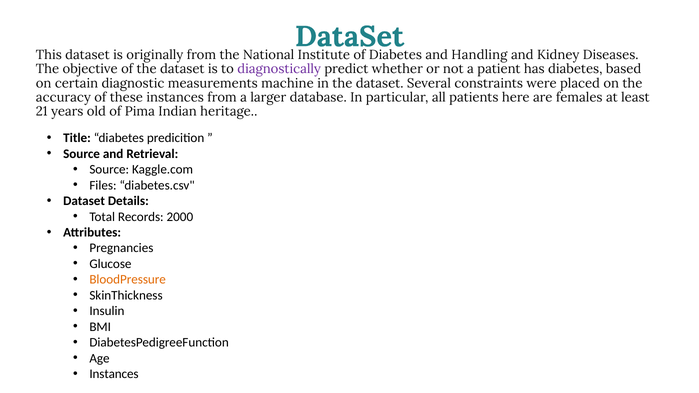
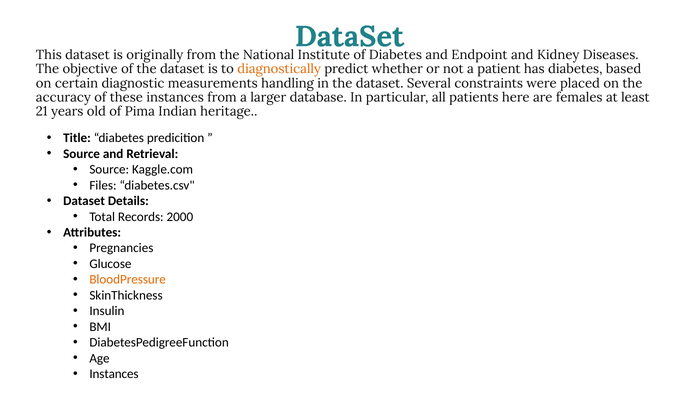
Handling: Handling -> Endpoint
diagnostically colour: purple -> orange
machine: machine -> handling
